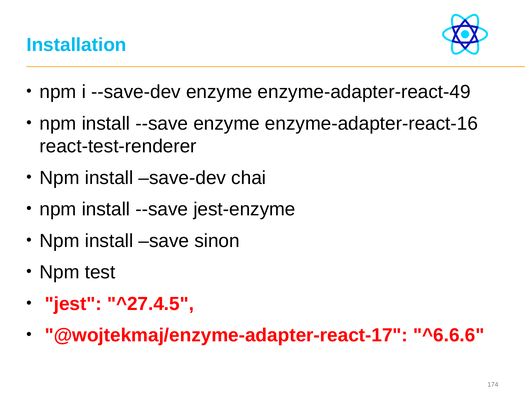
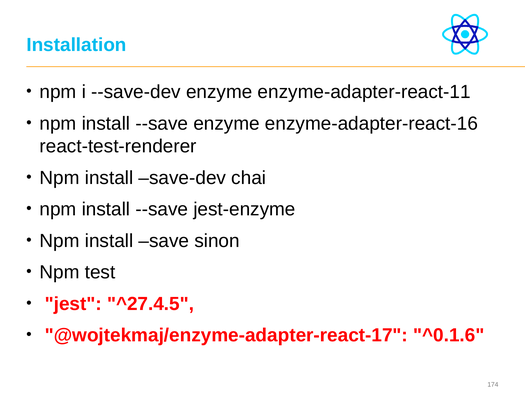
enzyme-adapter-react-49: enzyme-adapter-react-49 -> enzyme-adapter-react-11
^6.6.6: ^6.6.6 -> ^0.1.6
